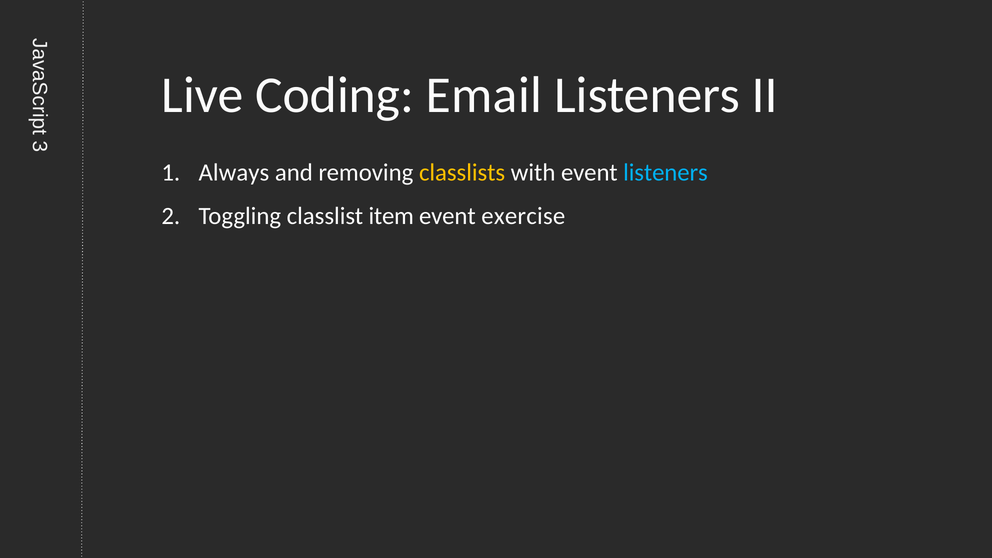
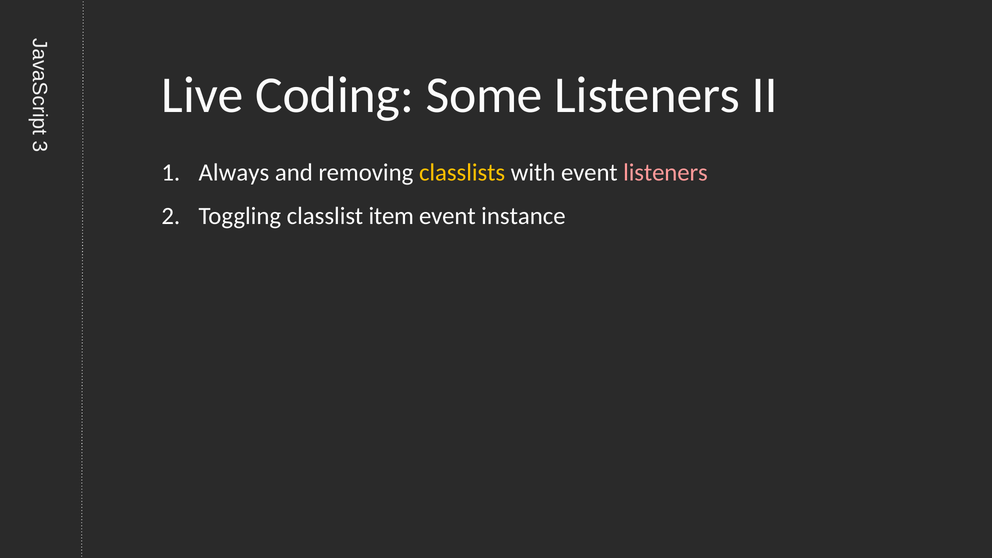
Email: Email -> Some
listeners at (665, 172) colour: light blue -> pink
exercise: exercise -> instance
